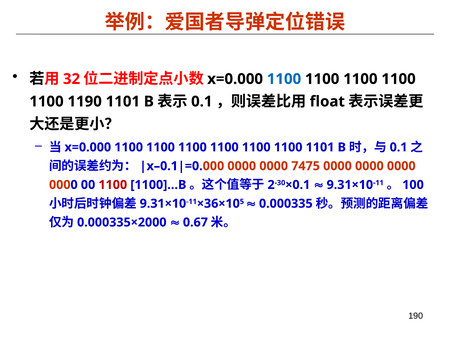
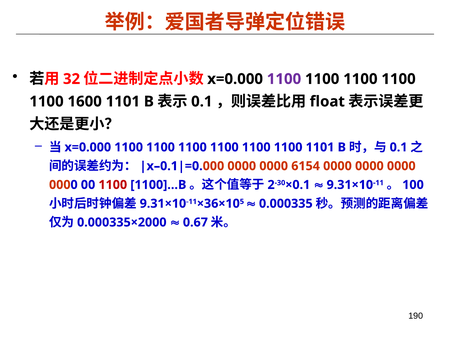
1100 at (284, 79) colour: blue -> purple
1190: 1190 -> 1600
7475: 7475 -> 6154
